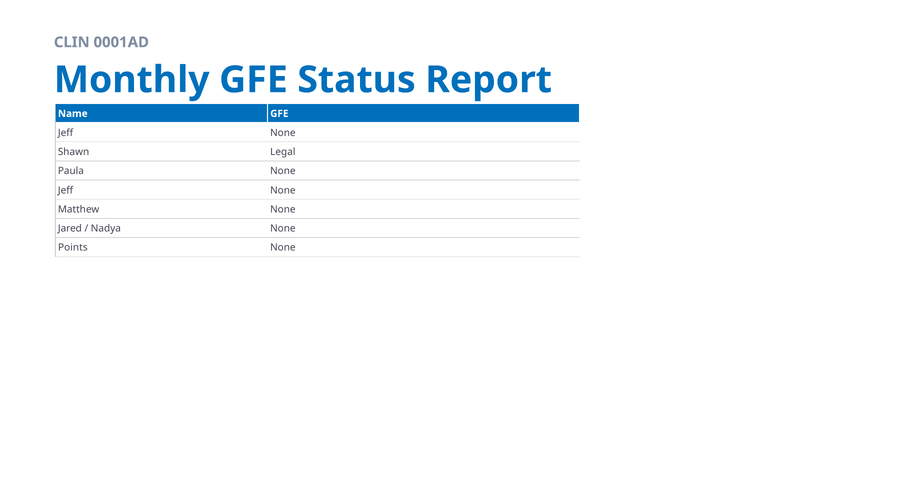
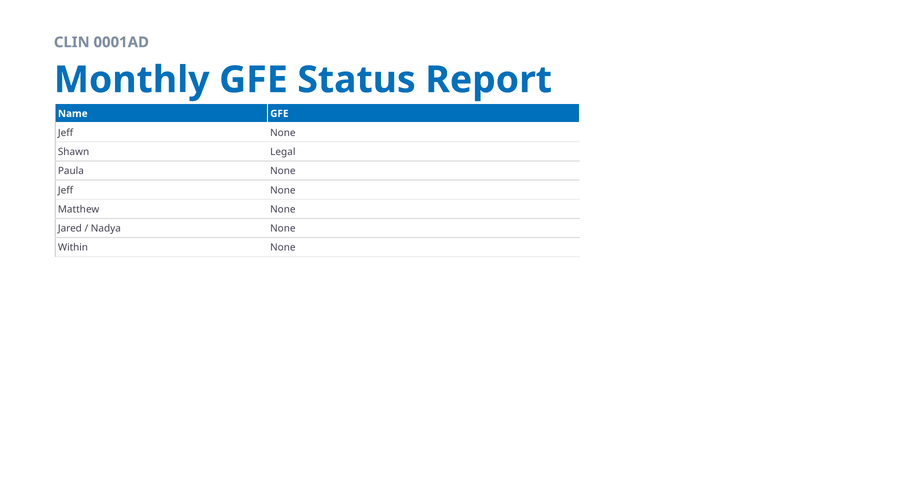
Points: Points -> Within
